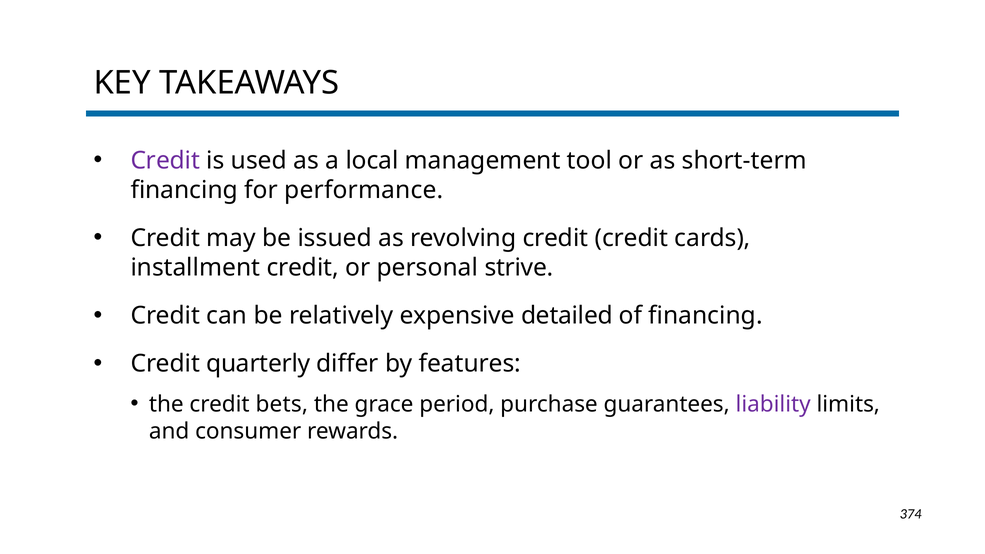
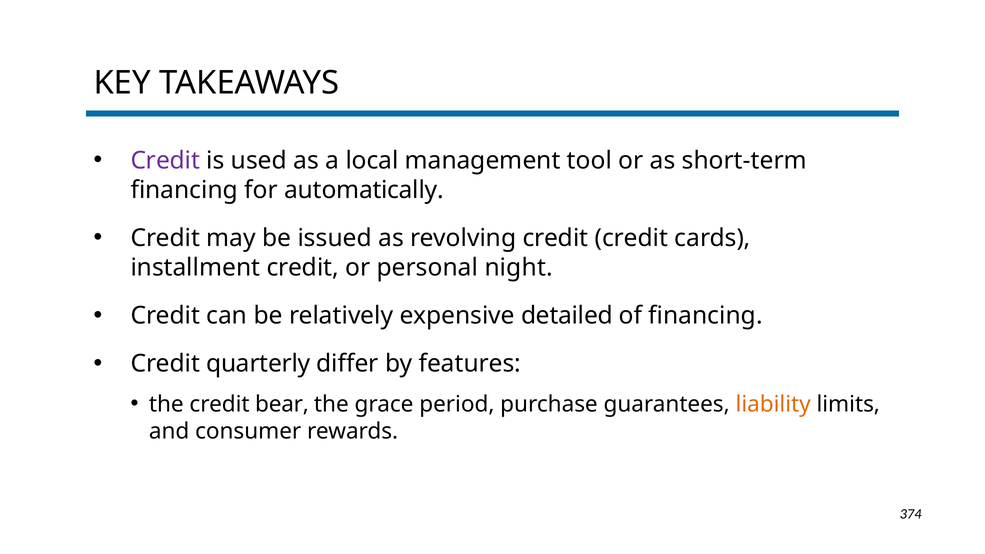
performance: performance -> automatically
strive: strive -> night
bets: bets -> bear
liability colour: purple -> orange
